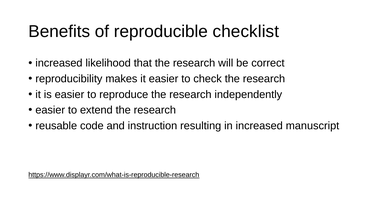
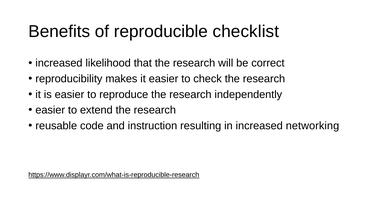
manuscript: manuscript -> networking
